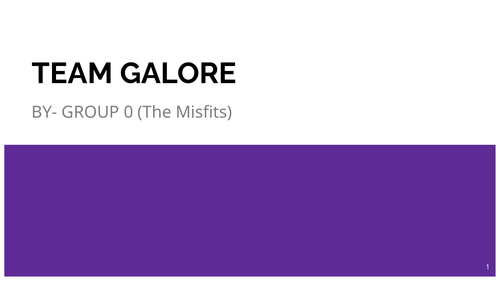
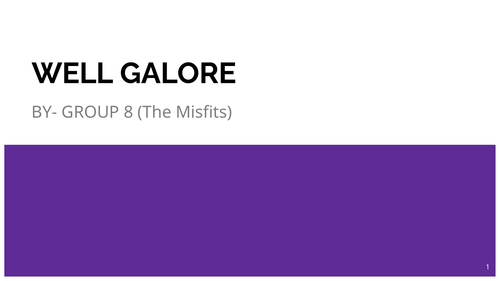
TEAM: TEAM -> WELL
0: 0 -> 8
